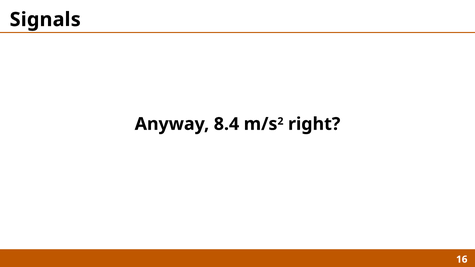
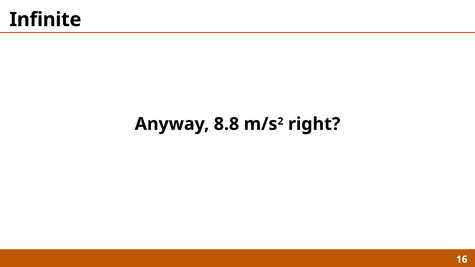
Signals: Signals -> Infinite
8.4: 8.4 -> 8.8
